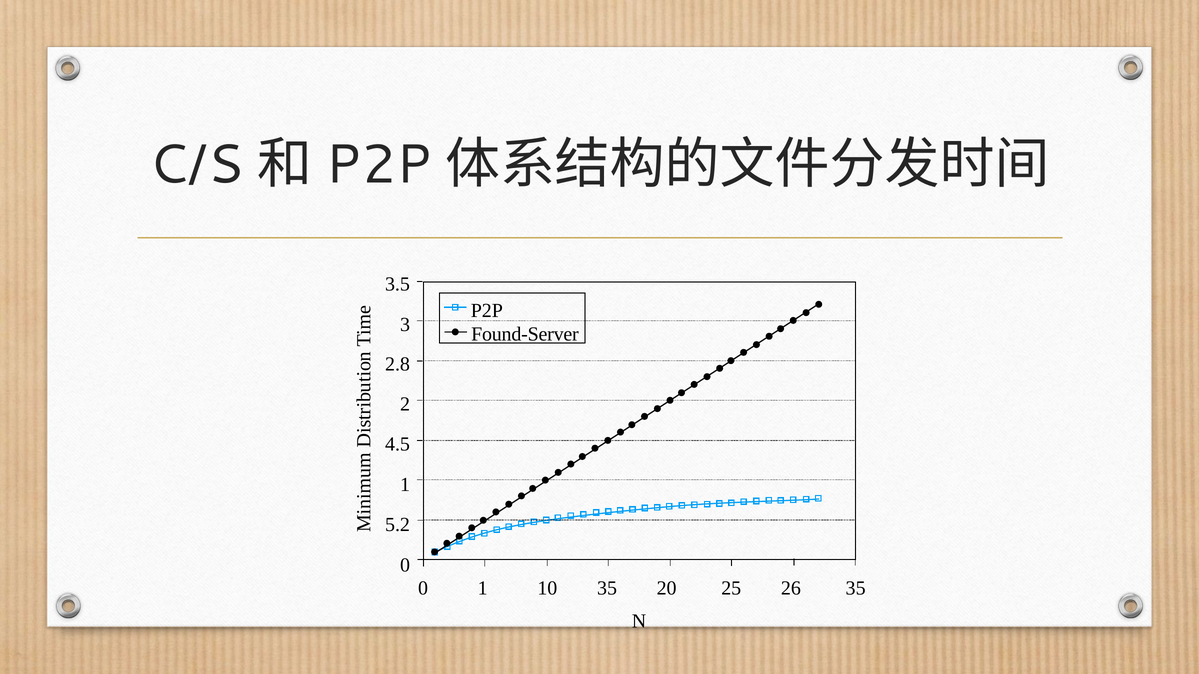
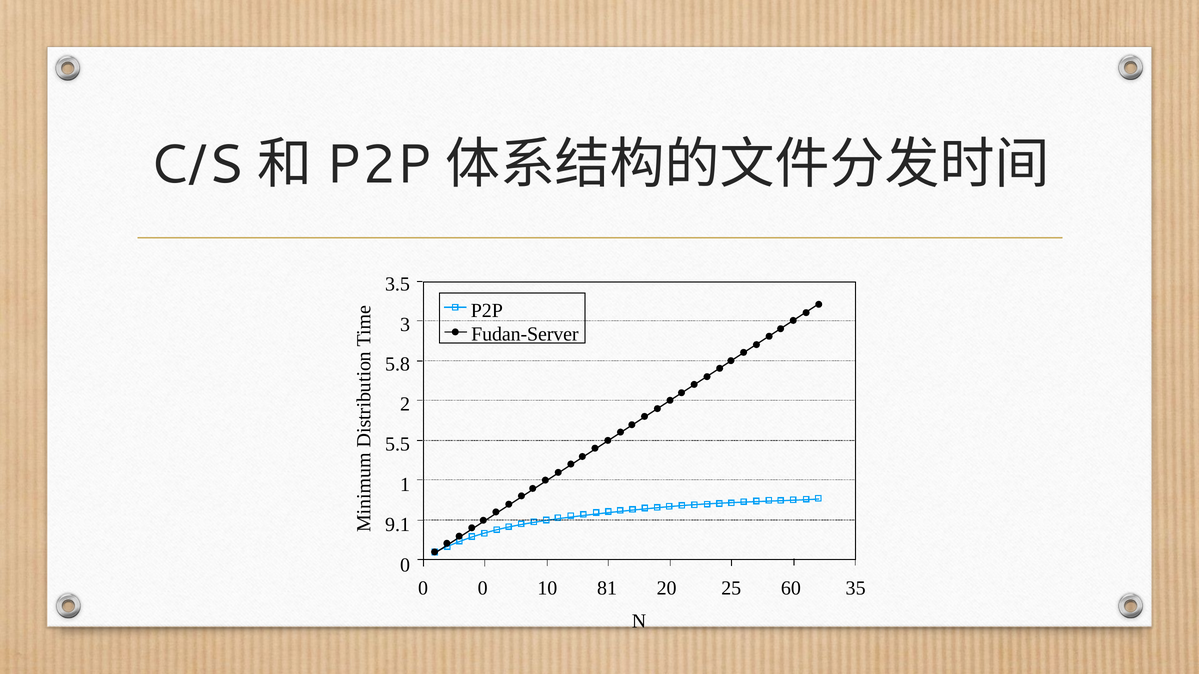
Found-Server: Found-Server -> Fudan-Server
2.8: 2.8 -> 5.8
4.5: 4.5 -> 5.5
5.2: 5.2 -> 9.1
0 1: 1 -> 0
10 35: 35 -> 81
26: 26 -> 60
